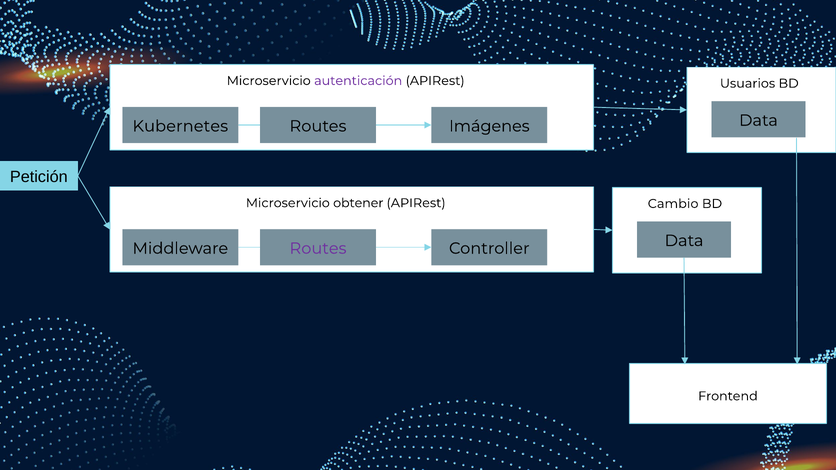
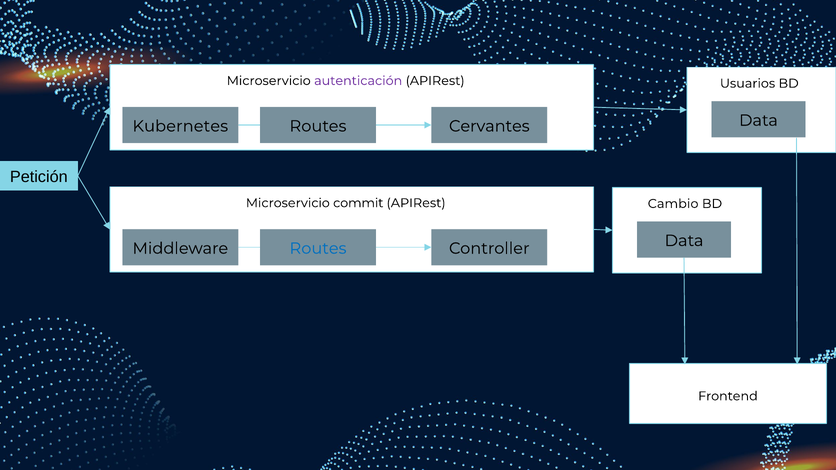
Imágenes: Imágenes -> Cervantes
obtener: obtener -> commit
Routes at (318, 249) colour: purple -> blue
